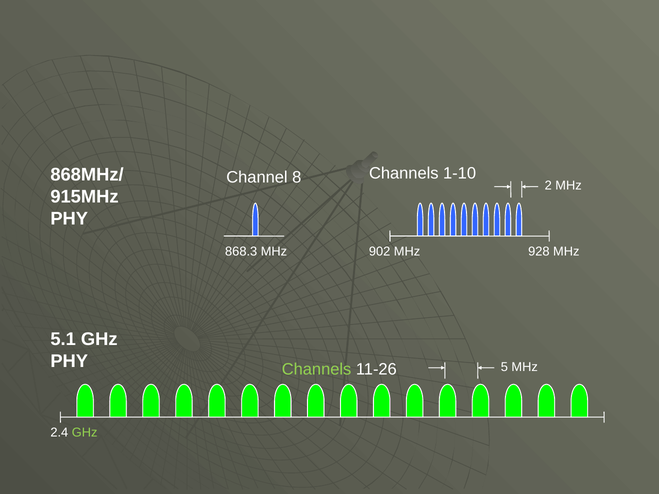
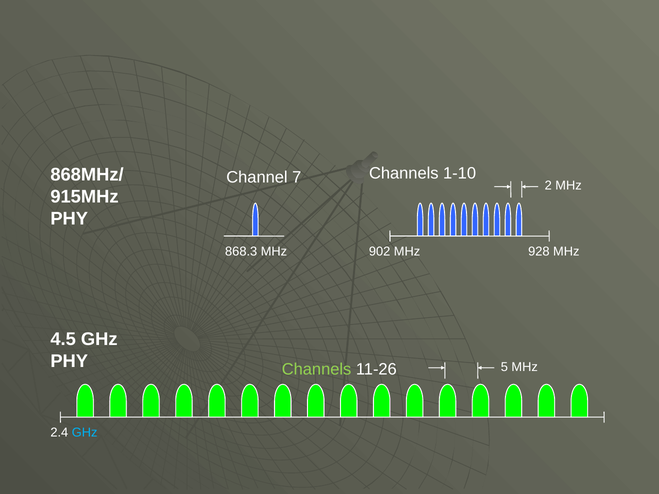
8: 8 -> 7
5.1: 5.1 -> 4.5
GHz at (85, 433) colour: light green -> light blue
